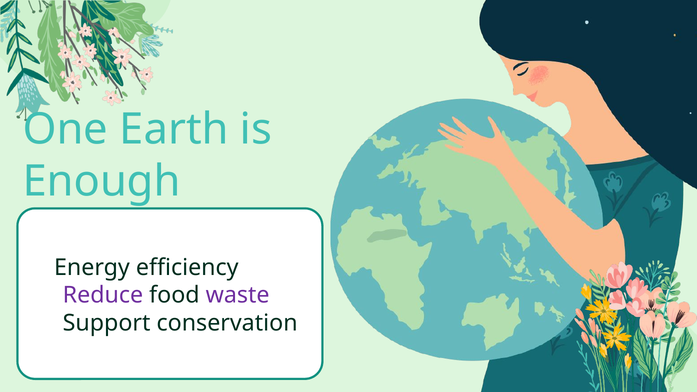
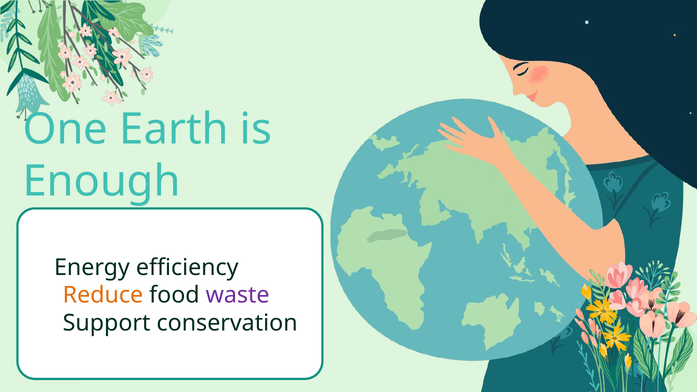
Reduce colour: purple -> orange
